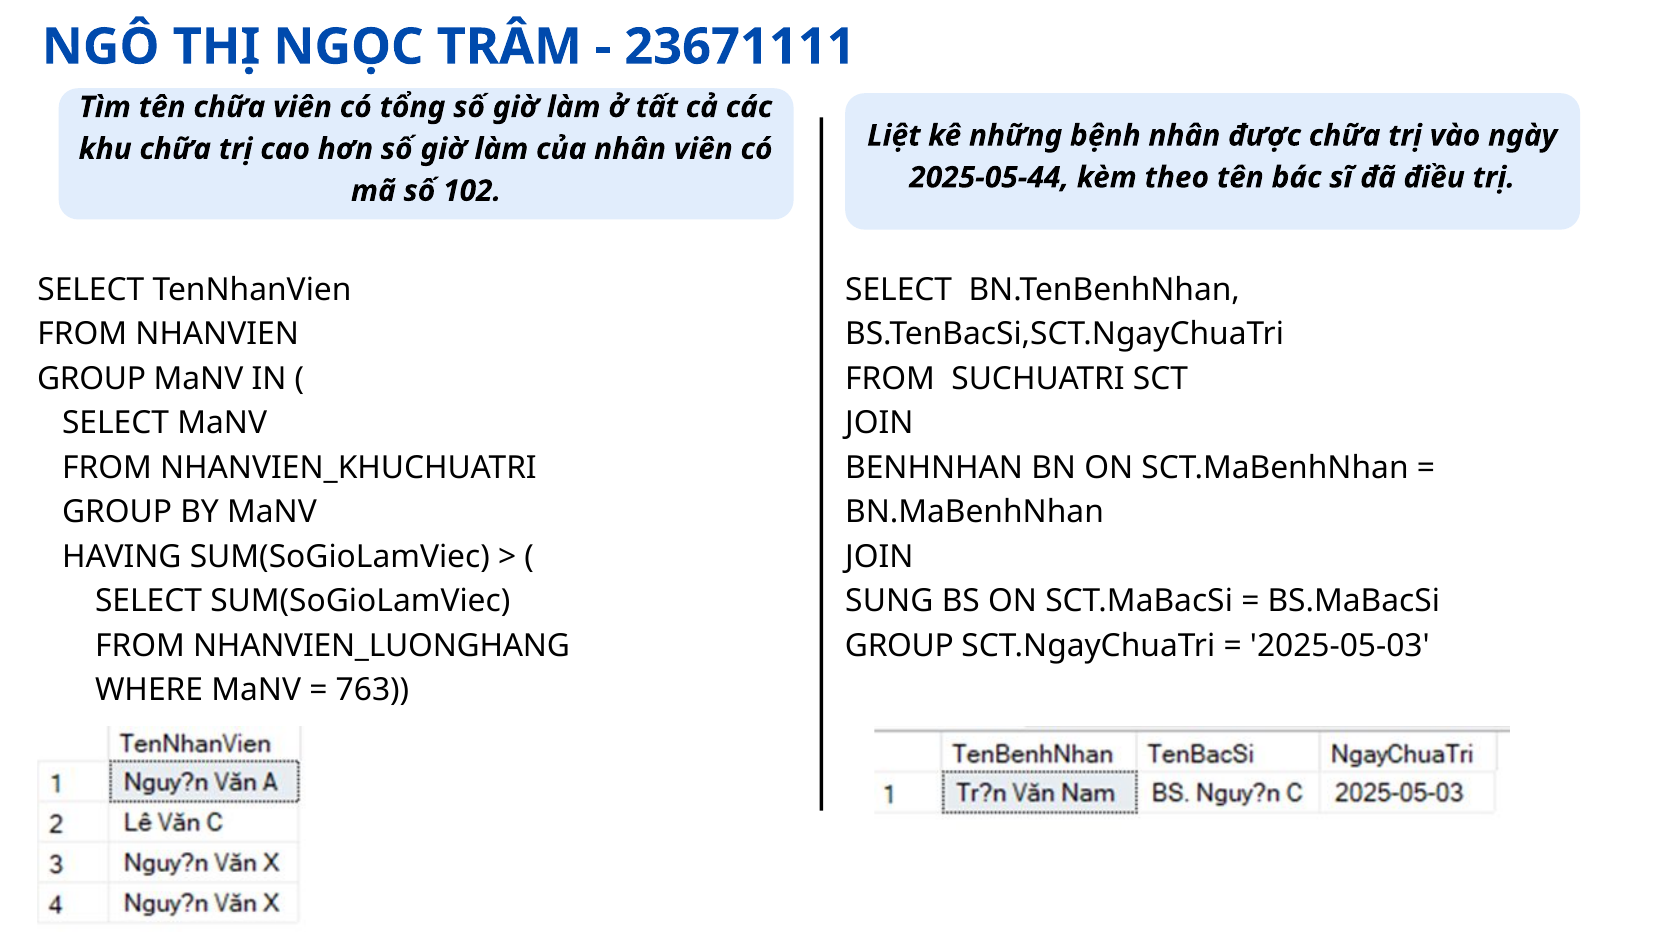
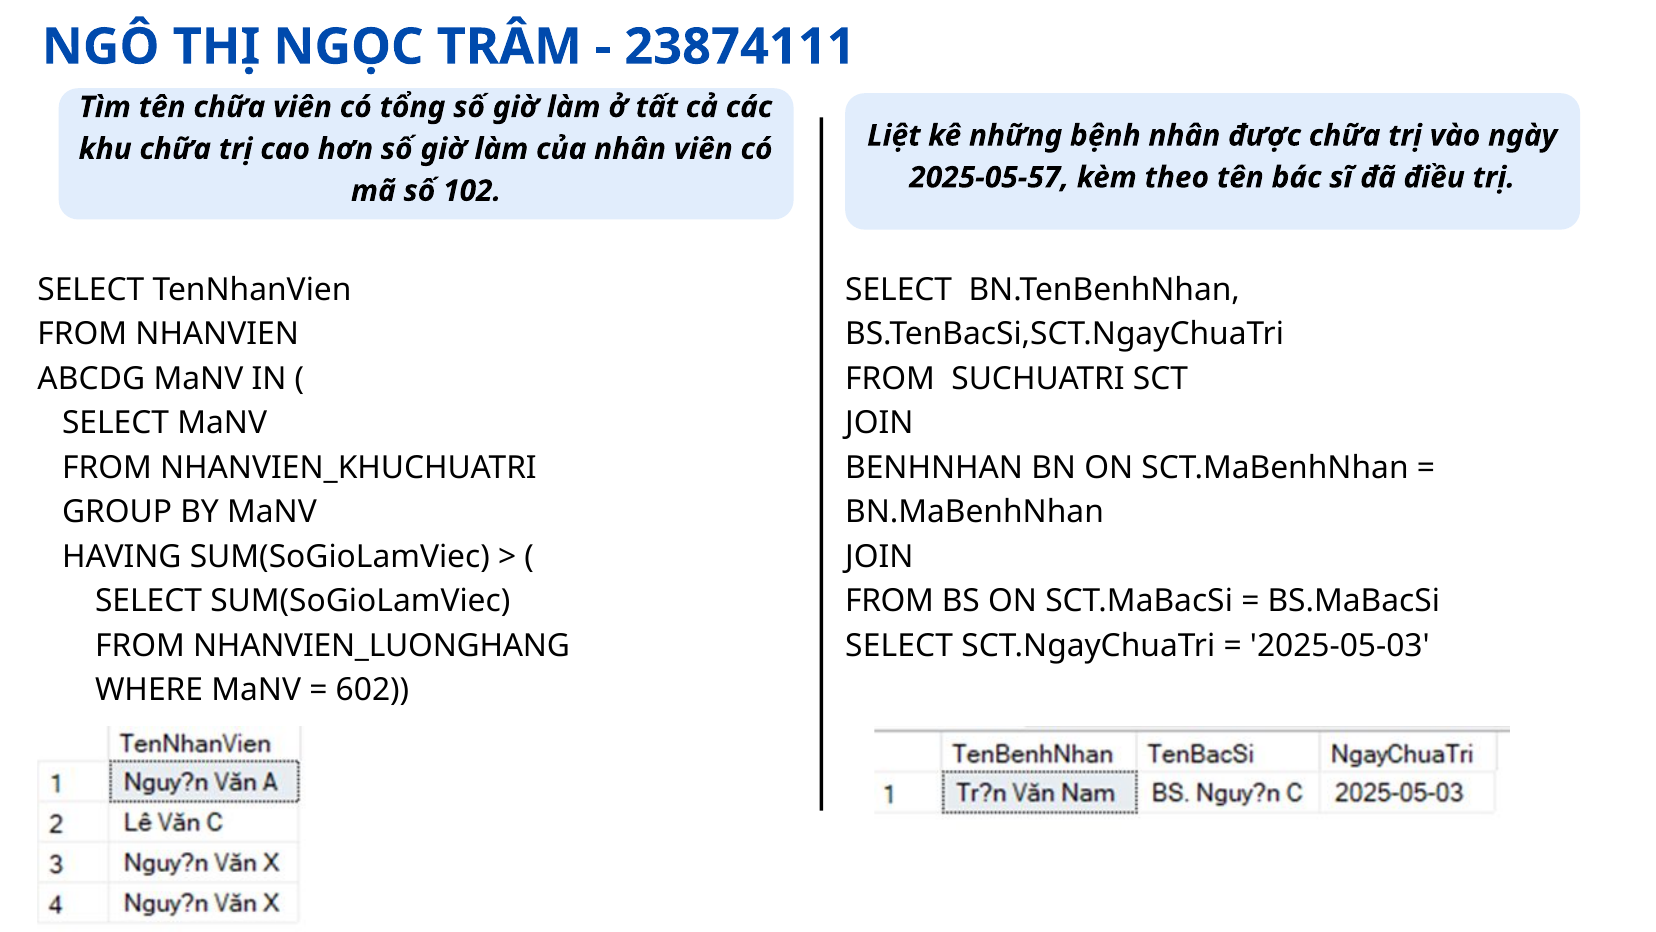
23671111: 23671111 -> 23874111
2025-05-44: 2025-05-44 -> 2025-05-57
GROUP at (92, 378): GROUP -> ABCDG
SUNG at (889, 601): SUNG -> FROM
GROUP at (899, 645): GROUP -> SELECT
763: 763 -> 602
